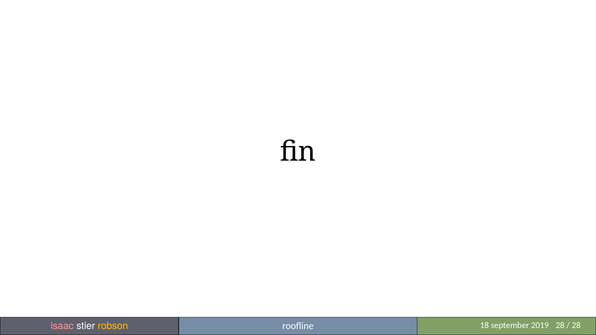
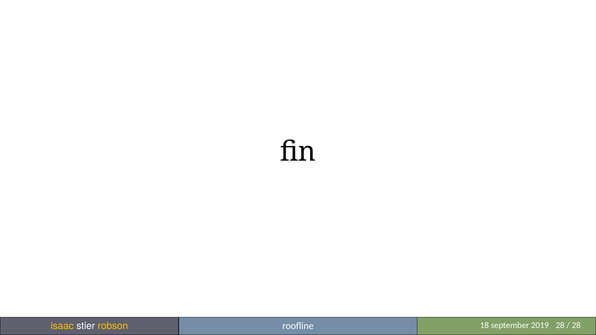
isaac colour: pink -> yellow
